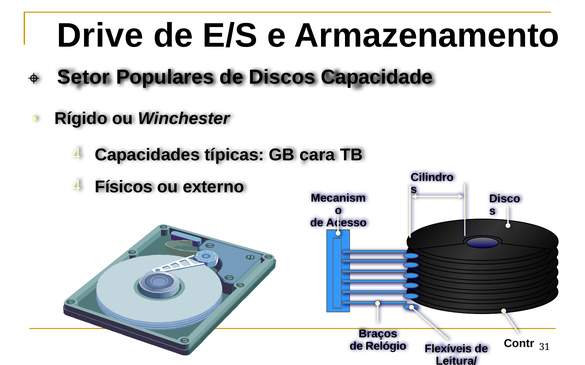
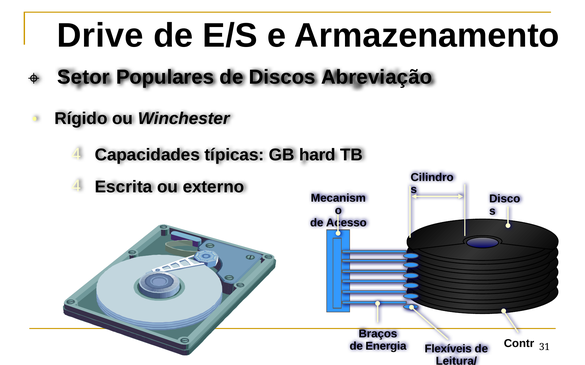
Capacidade: Capacidade -> Abreviação
cara: cara -> hard
Físicos: Físicos -> Escrita
Relógio: Relógio -> Energia
